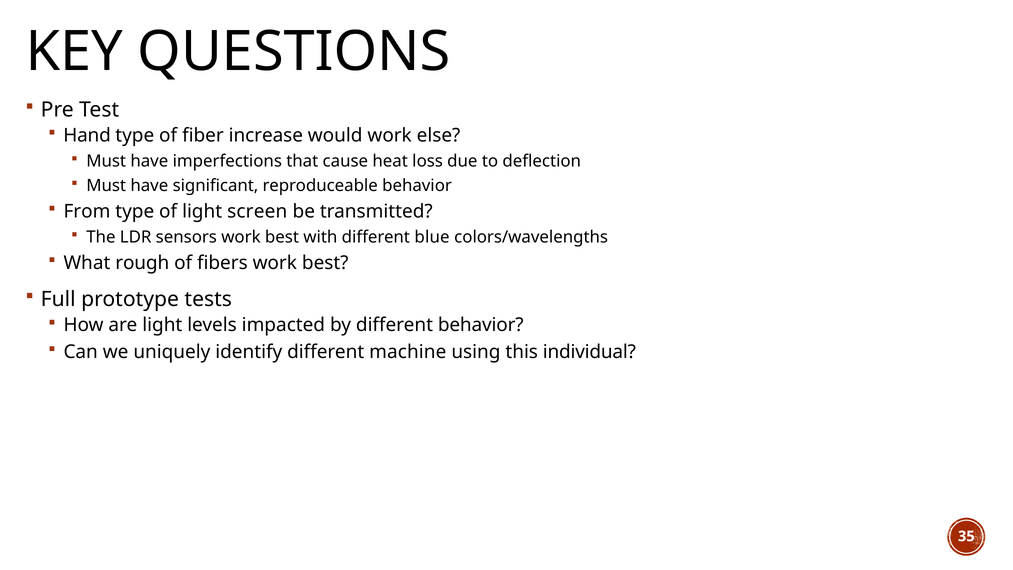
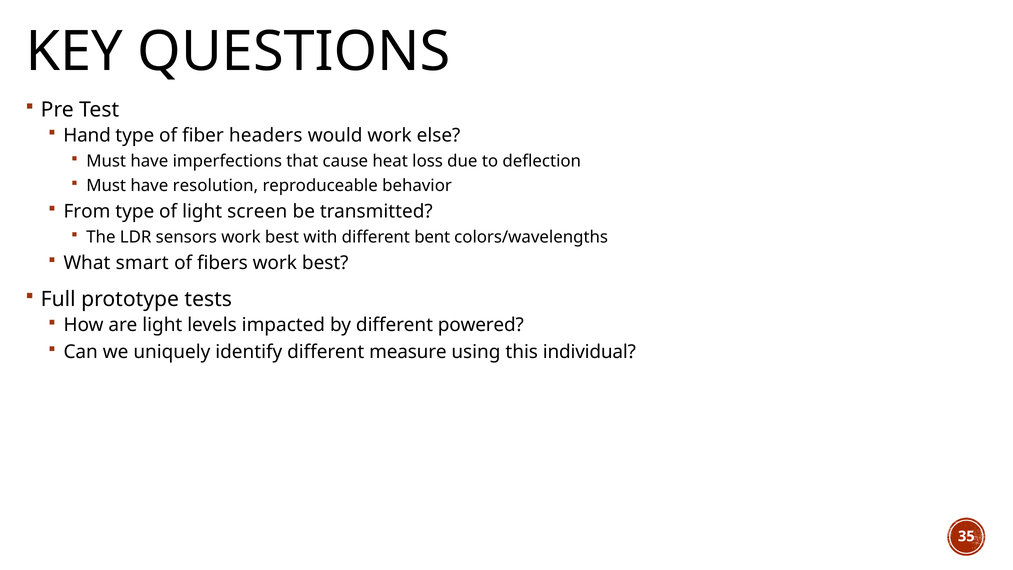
increase: increase -> headers
significant: significant -> resolution
blue: blue -> bent
rough: rough -> smart
different behavior: behavior -> powered
machine: machine -> measure
